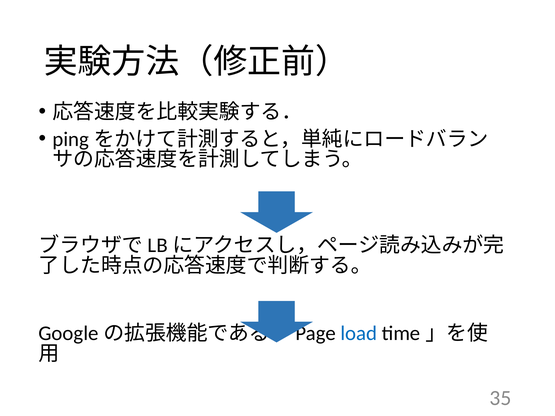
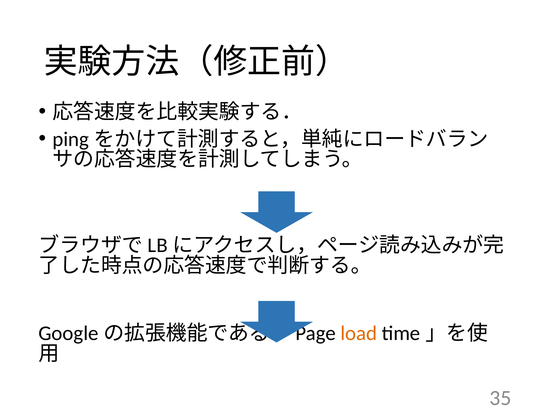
load colour: blue -> orange
